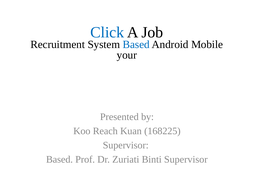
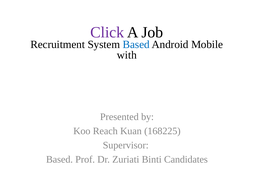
Click colour: blue -> purple
your: your -> with
Binti Supervisor: Supervisor -> Candidates
